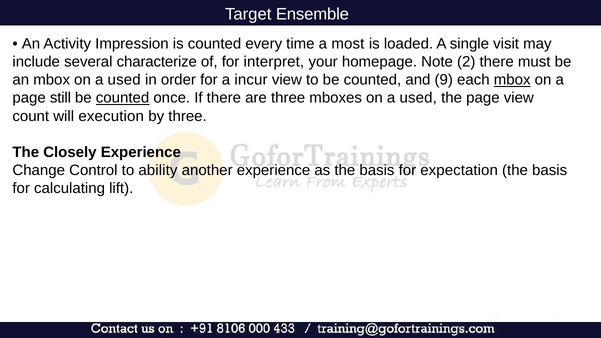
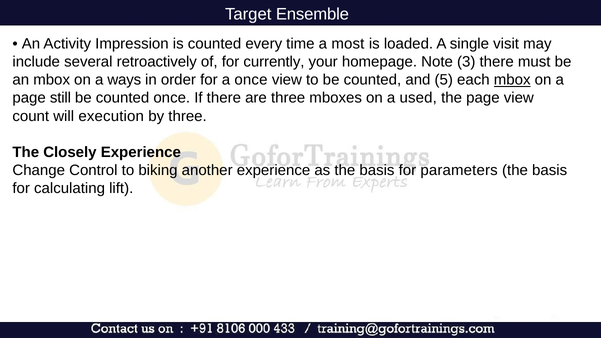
characterize: characterize -> retroactively
interpret: interpret -> currently
2: 2 -> 3
mbox on a used: used -> ways
a incur: incur -> once
9: 9 -> 5
counted at (123, 98) underline: present -> none
ability: ability -> biking
expectation: expectation -> parameters
